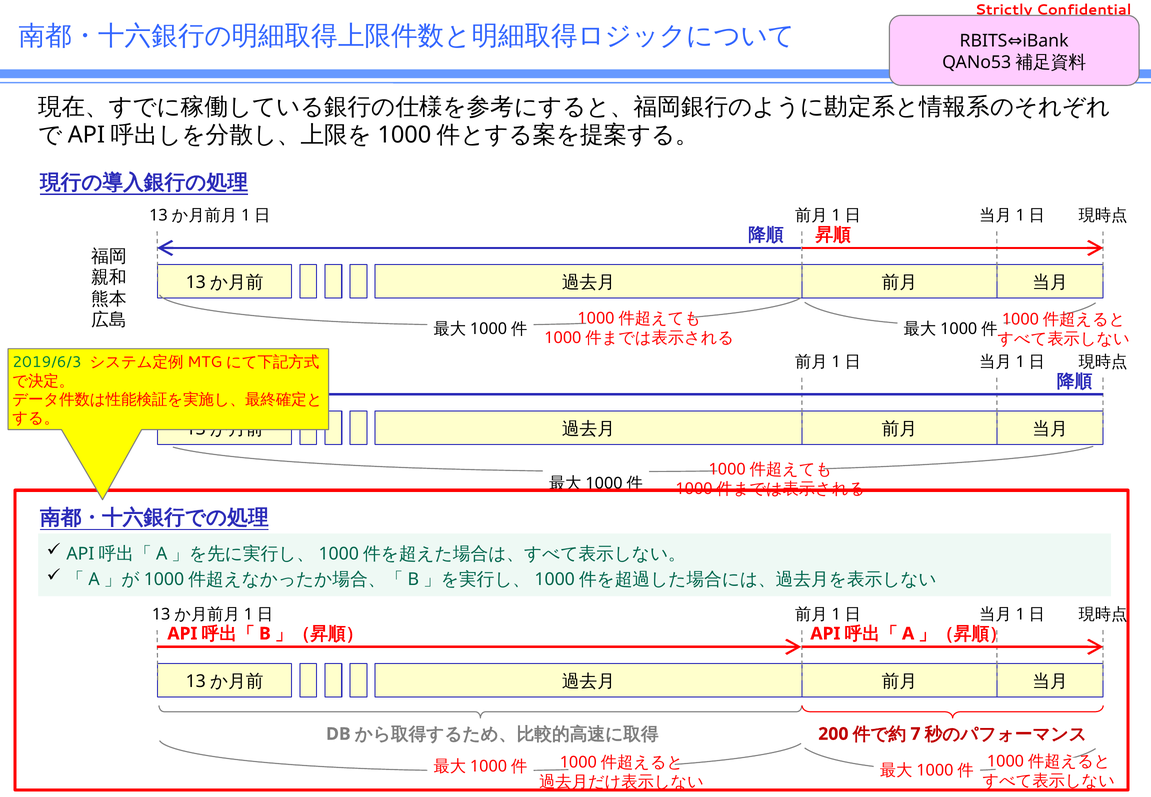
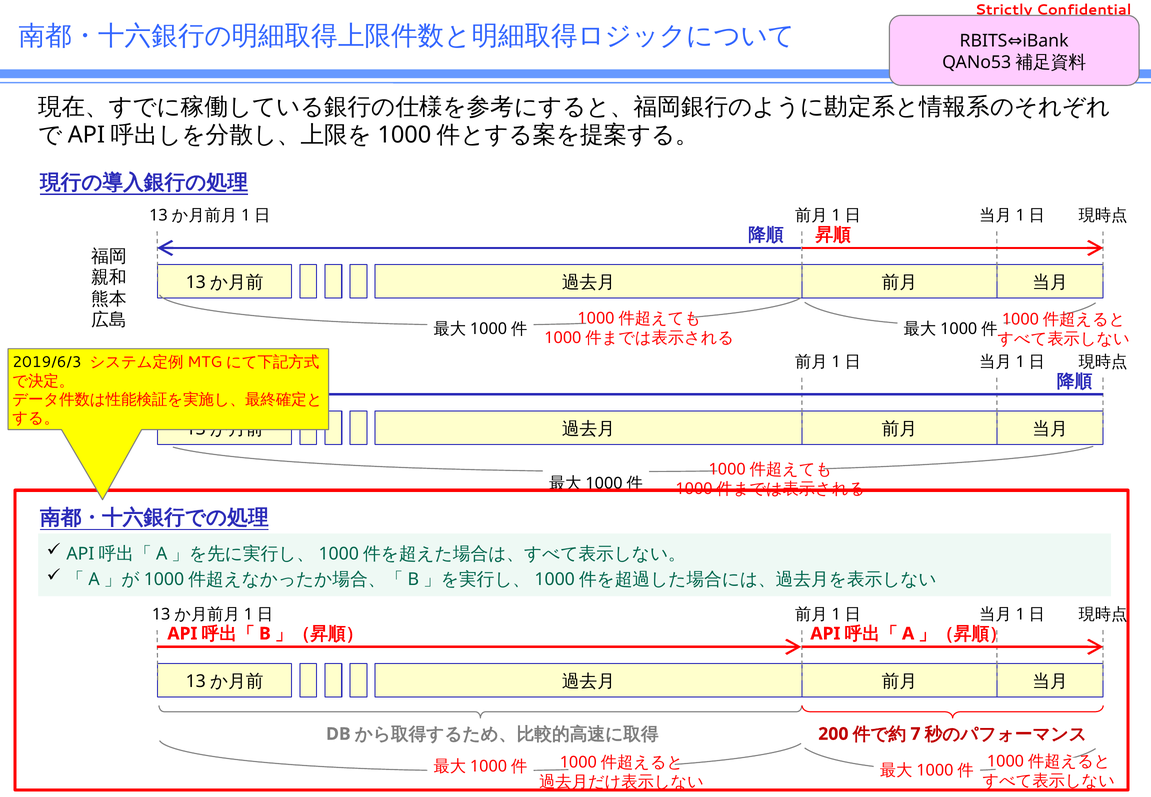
2019/6/3 colour: green -> black
